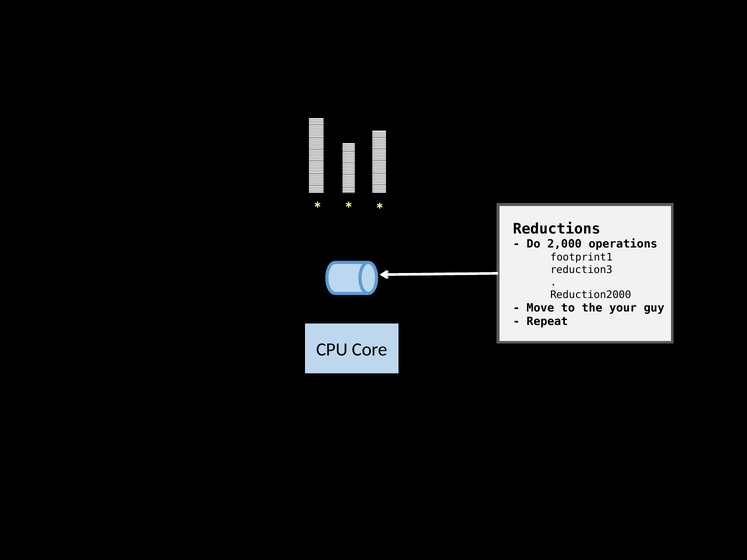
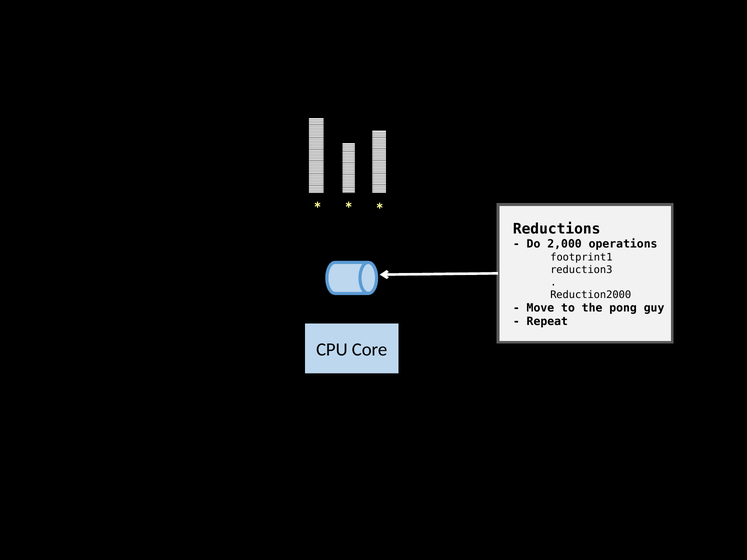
your: your -> pong
